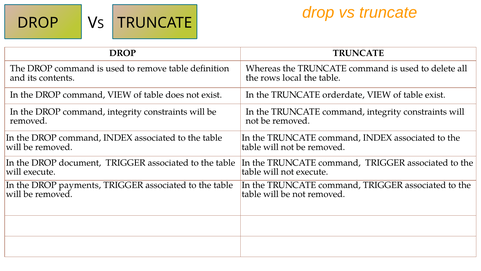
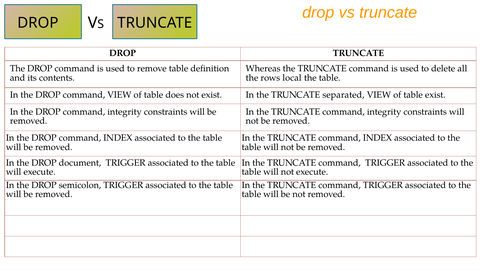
orderdate: orderdate -> separated
payments: payments -> semicolon
